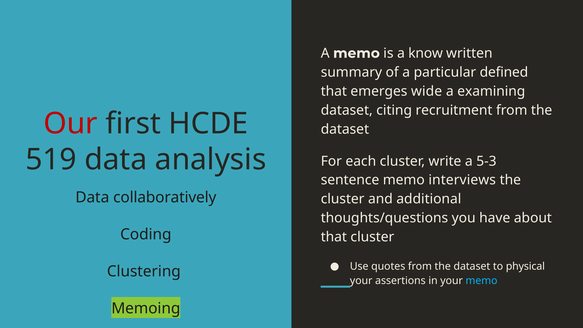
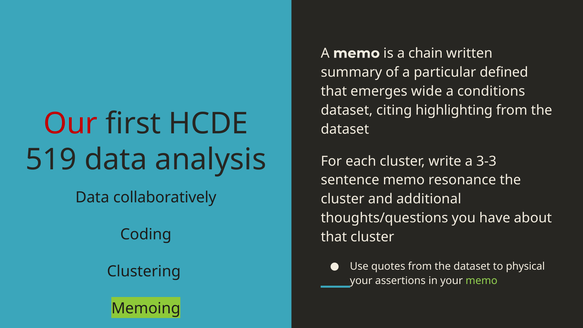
know: know -> chain
examining: examining -> conditions
recruitment: recruitment -> highlighting
5-3: 5-3 -> 3-3
interviews: interviews -> resonance
memo at (482, 281) colour: light blue -> light green
